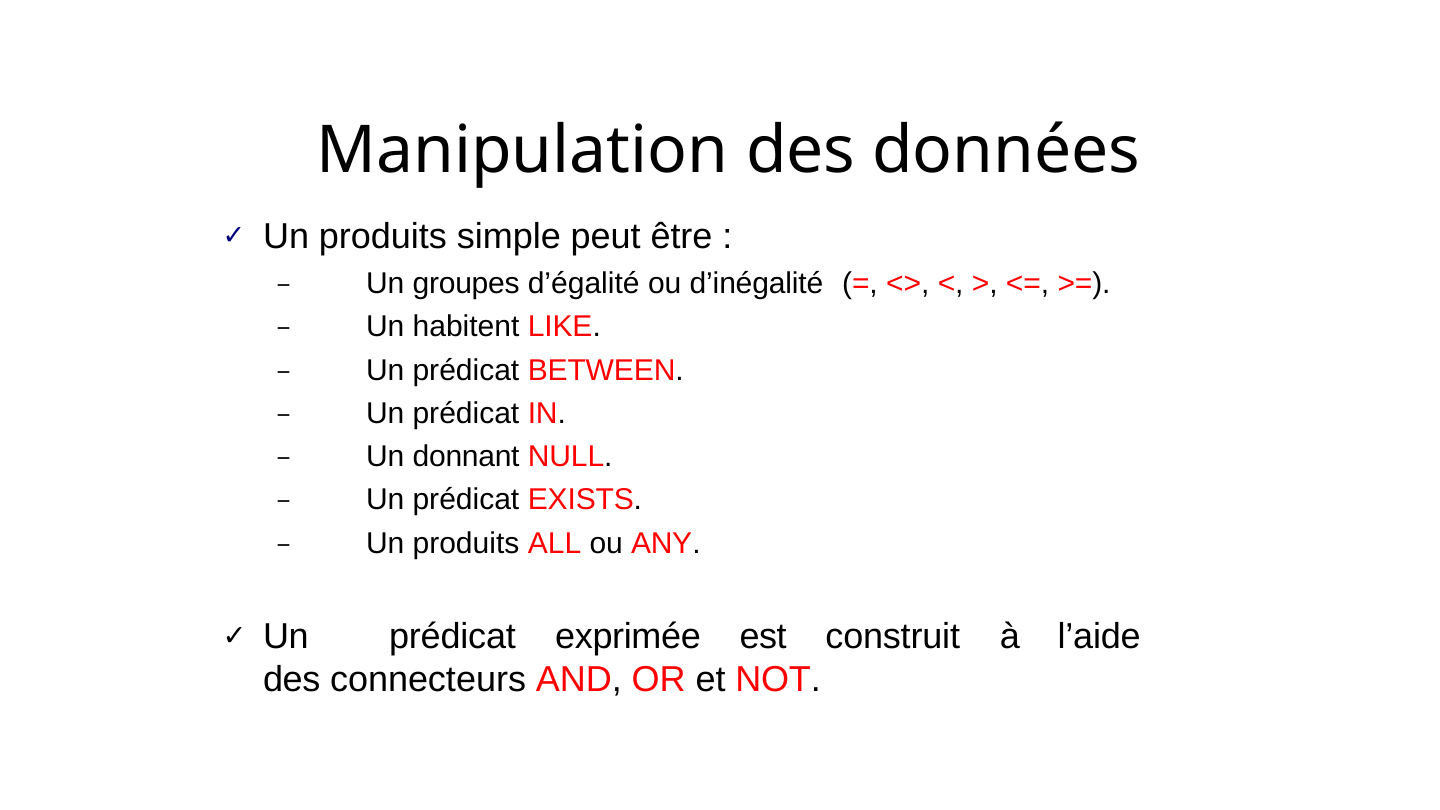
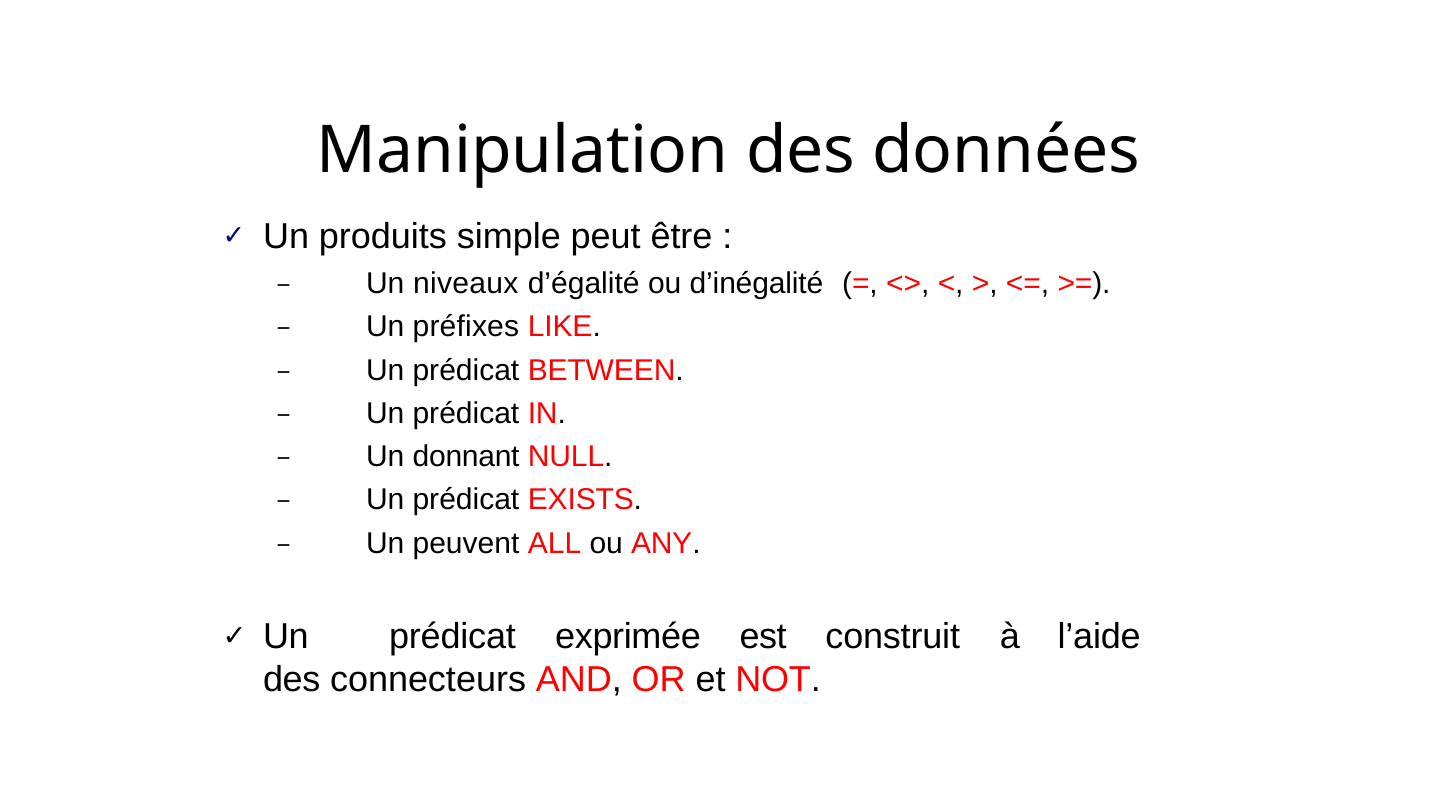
groupes: groupes -> niveaux
habitent: habitent -> préfixes
produits at (466, 543): produits -> peuvent
